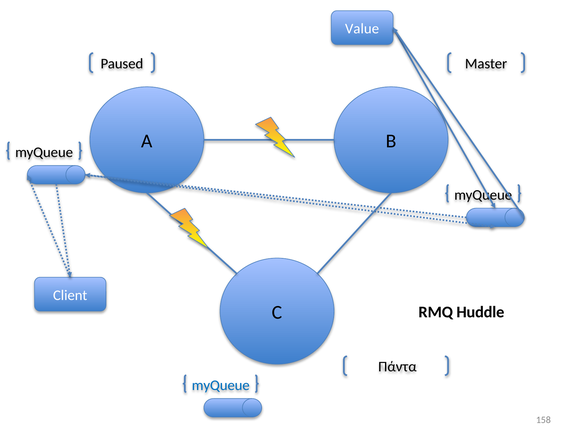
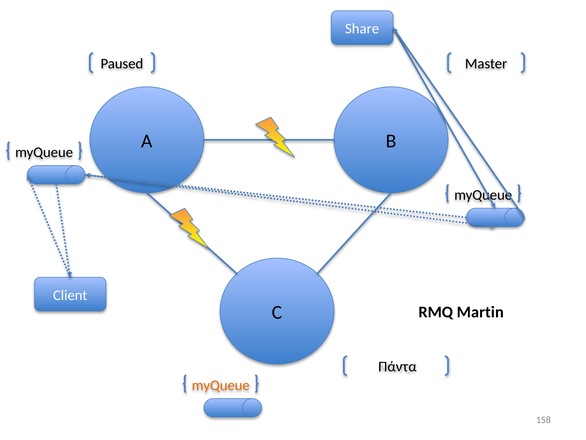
Value: Value -> Share
Huddle: Huddle -> Martin
myQueue at (221, 385) colour: blue -> orange
